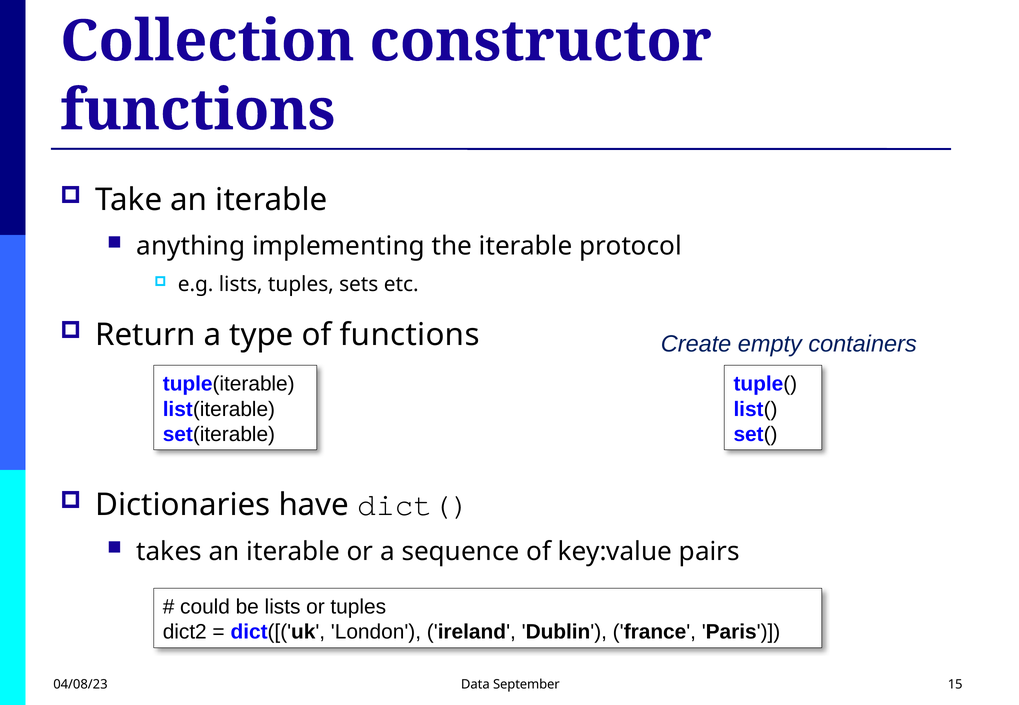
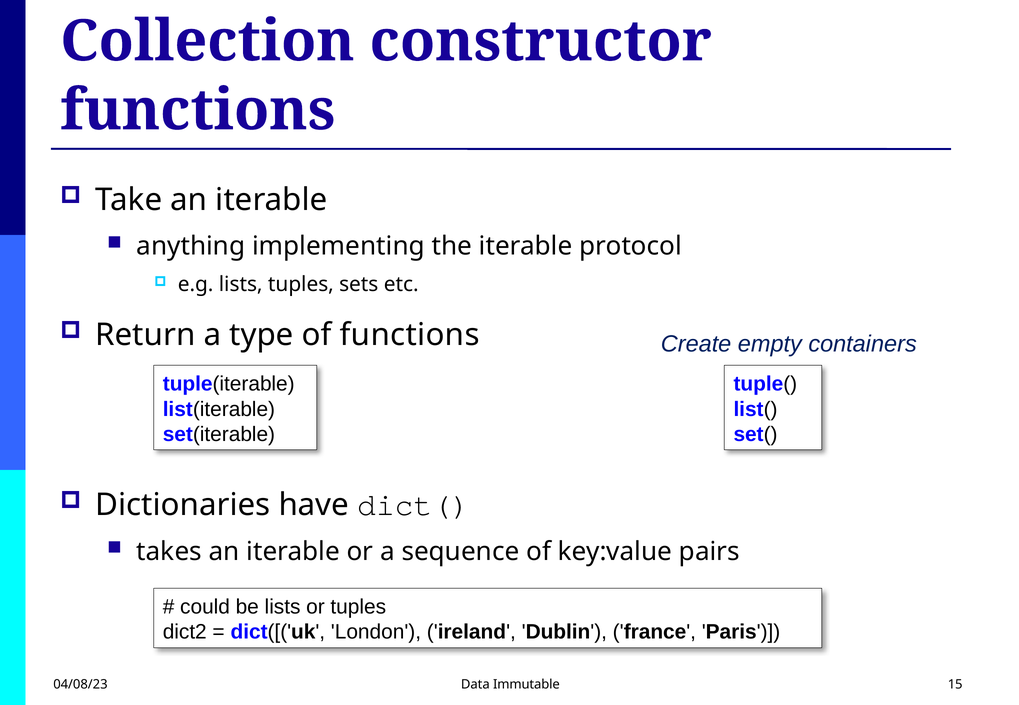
September: September -> Immutable
